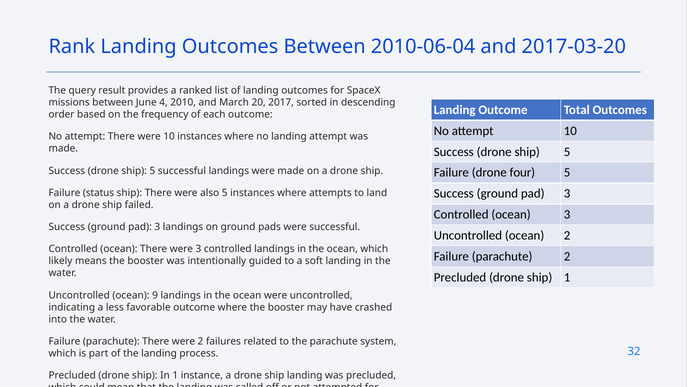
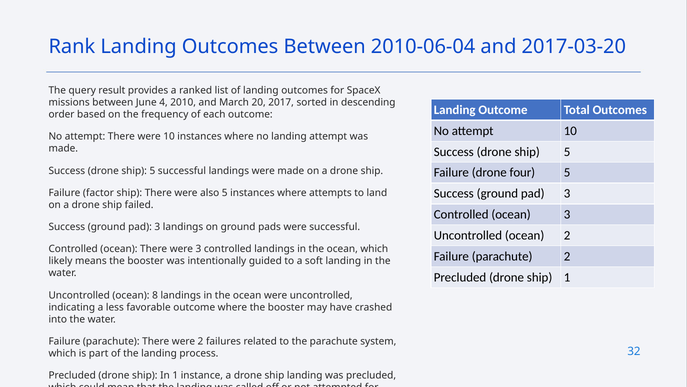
status: status -> factor
9: 9 -> 8
